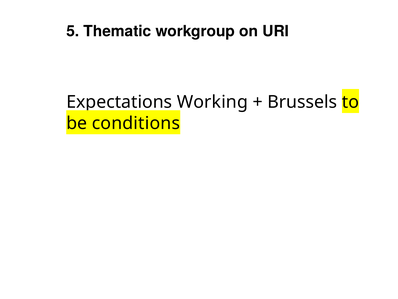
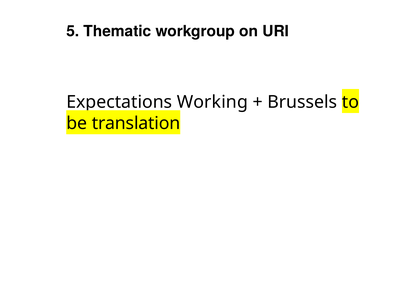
conditions: conditions -> translation
